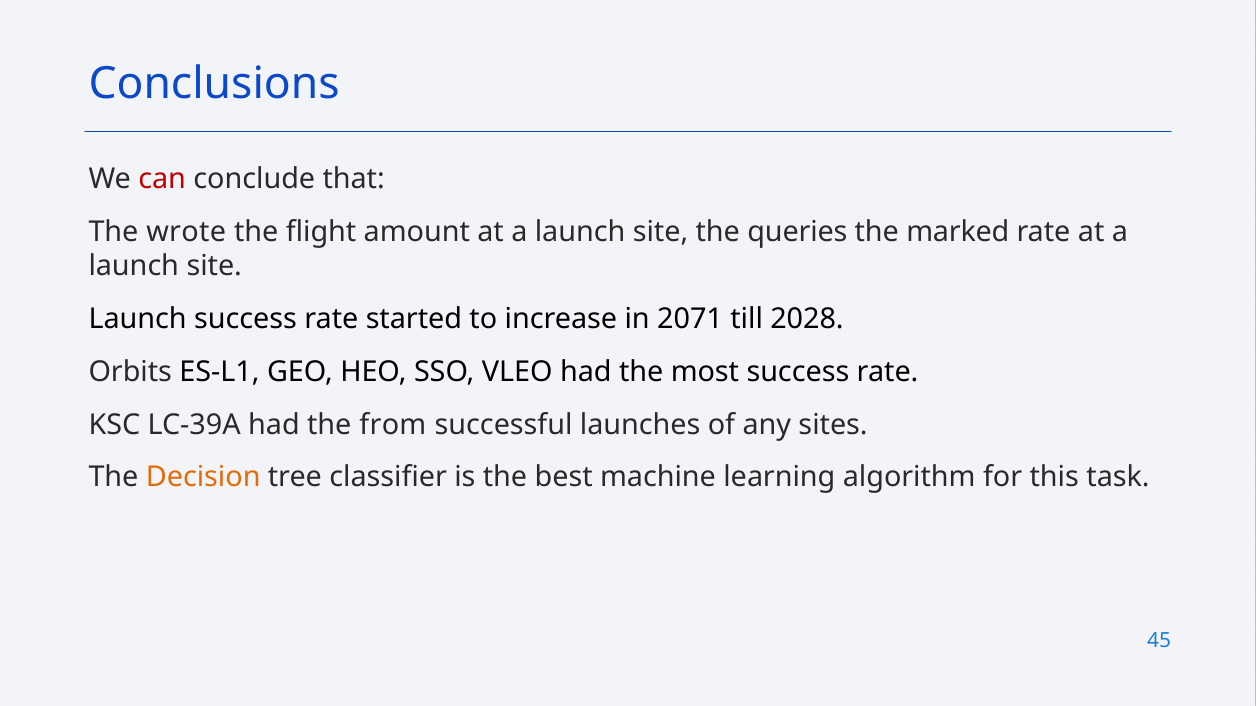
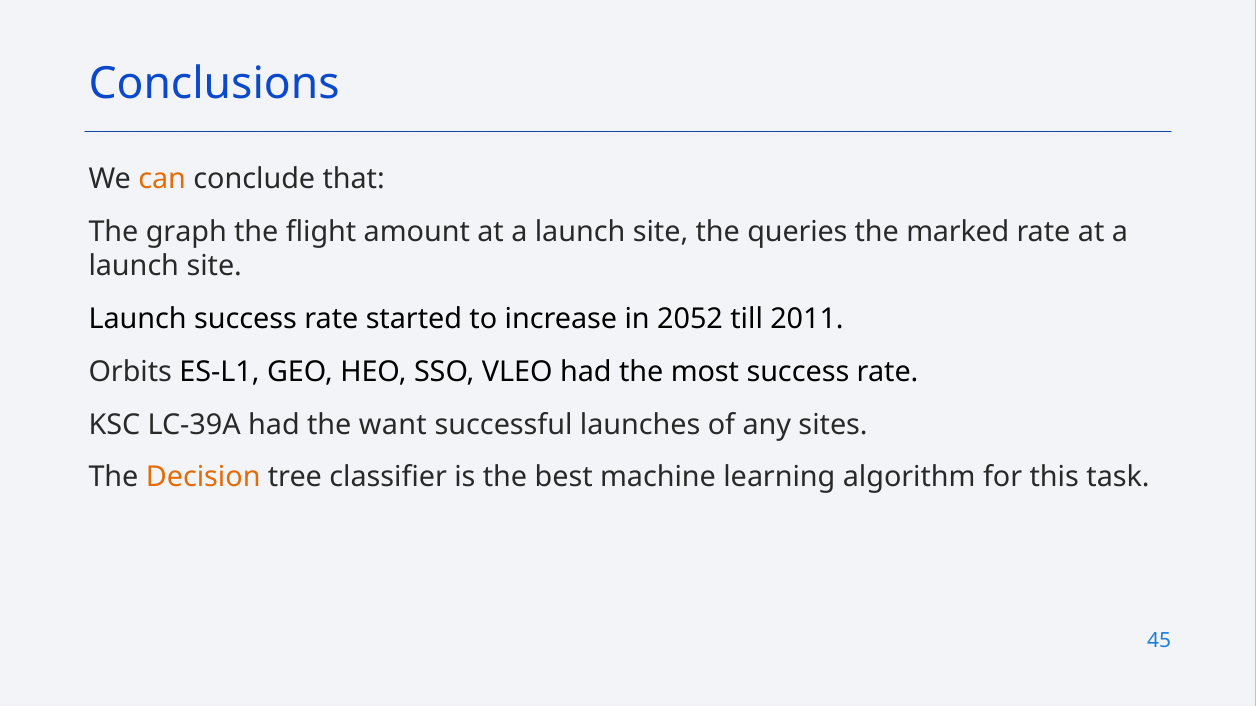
can colour: red -> orange
wrote: wrote -> graph
2071: 2071 -> 2052
2028: 2028 -> 2011
from: from -> want
